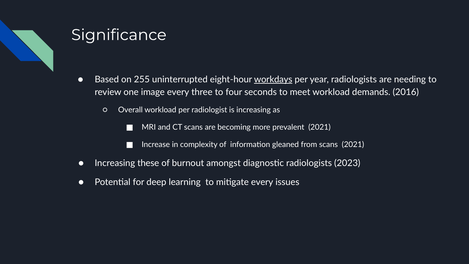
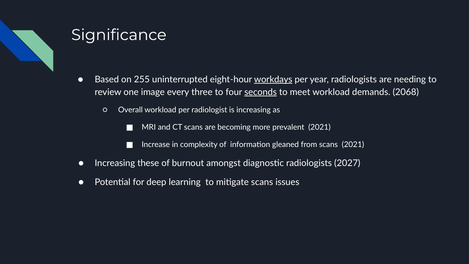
seconds underline: none -> present
2016: 2016 -> 2068
2023: 2023 -> 2027
mitigate every: every -> scans
